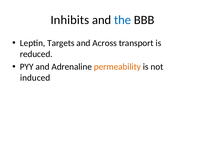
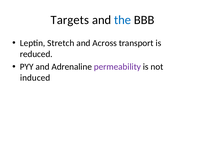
Inhibits: Inhibits -> Targets
Targets: Targets -> Stretch
permeability colour: orange -> purple
